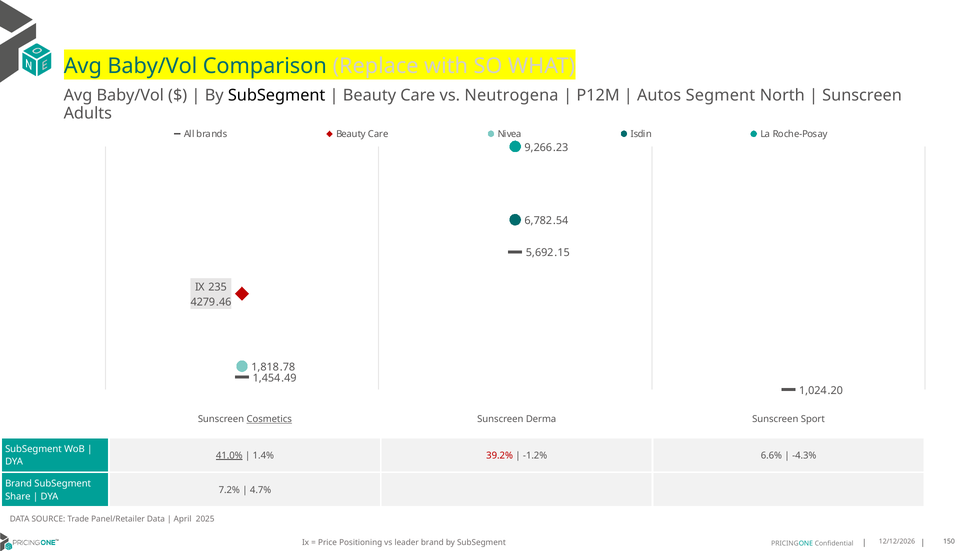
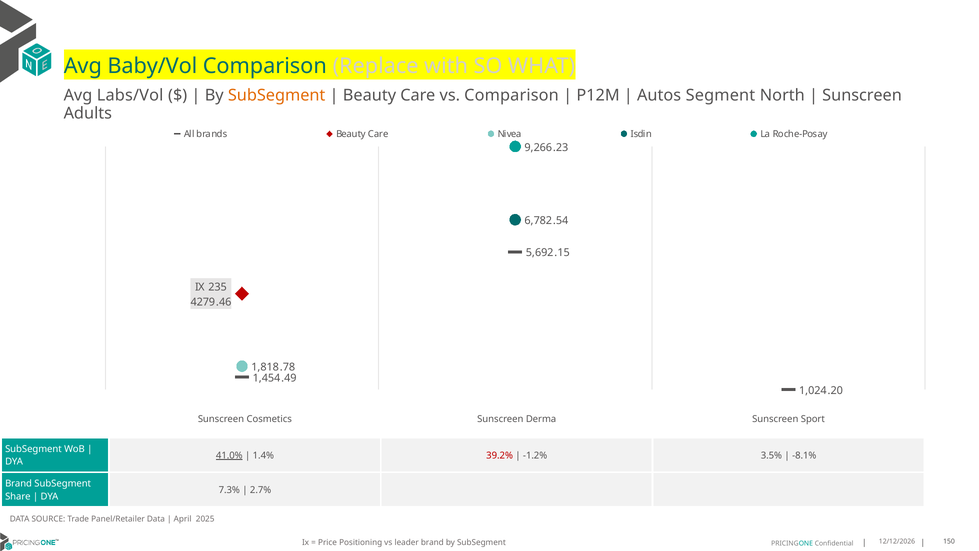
Baby/Vol at (130, 95): Baby/Vol -> Labs/Vol
SubSegment at (277, 95) colour: black -> orange
vs Neutrogena: Neutrogena -> Comparison
Cosmetics underline: present -> none
6.6%: 6.6% -> 3.5%
-4.3%: -4.3% -> -8.1%
7.2%: 7.2% -> 7.3%
4.7%: 4.7% -> 2.7%
